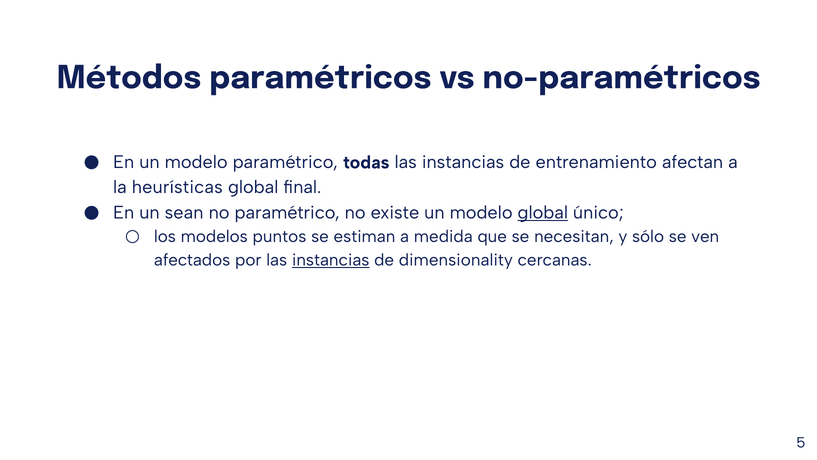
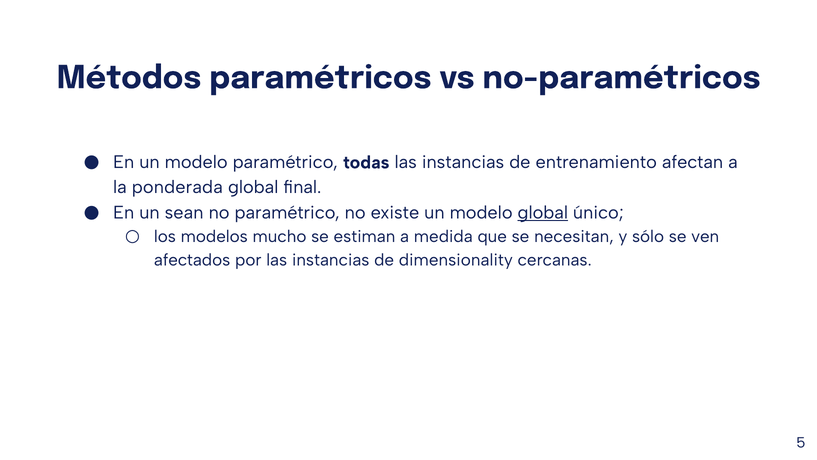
heurísticas: heurísticas -> ponderada
puntos: puntos -> mucho
instancias at (331, 260) underline: present -> none
